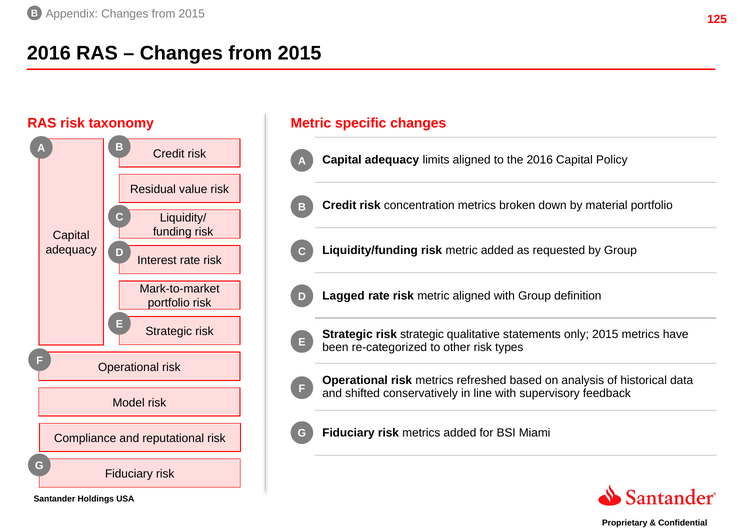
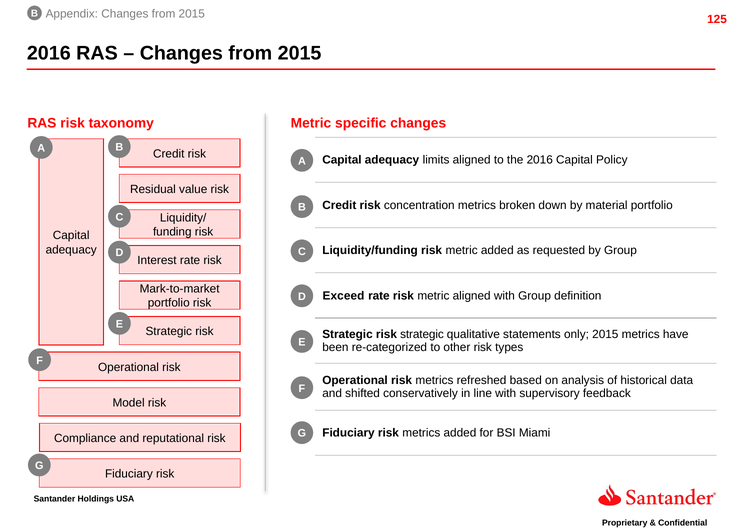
Lagged: Lagged -> Exceed
